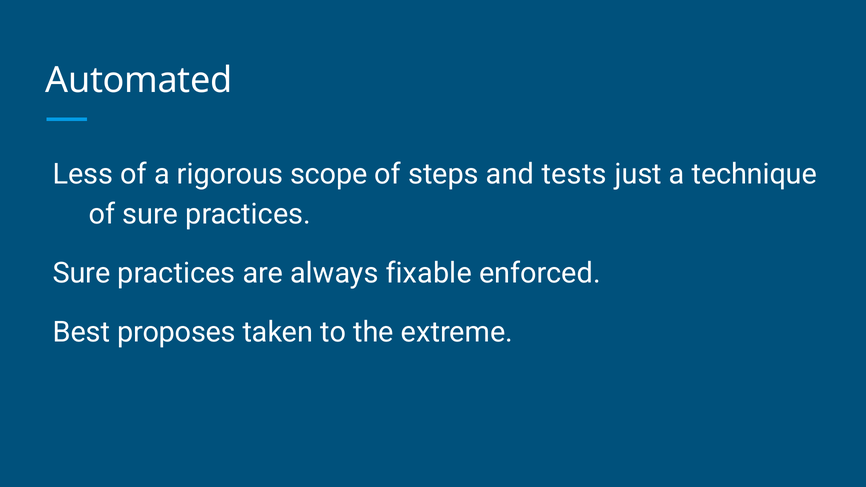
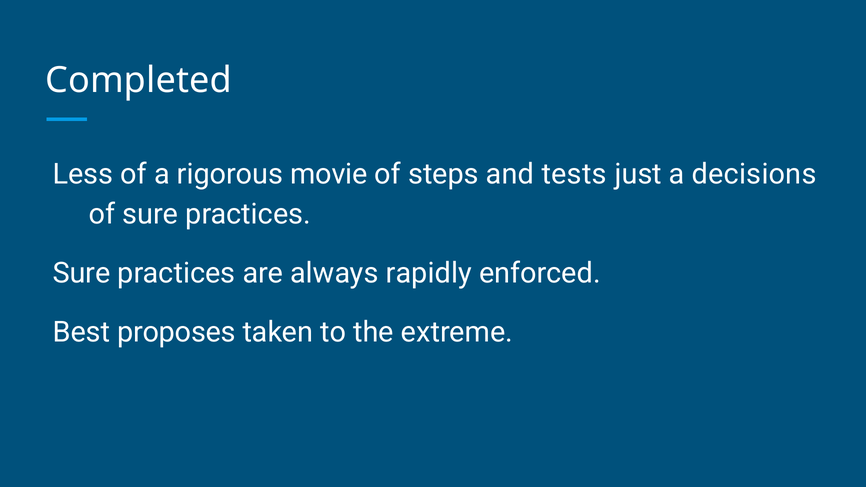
Automated: Automated -> Completed
scope: scope -> movie
technique: technique -> decisions
fixable: fixable -> rapidly
